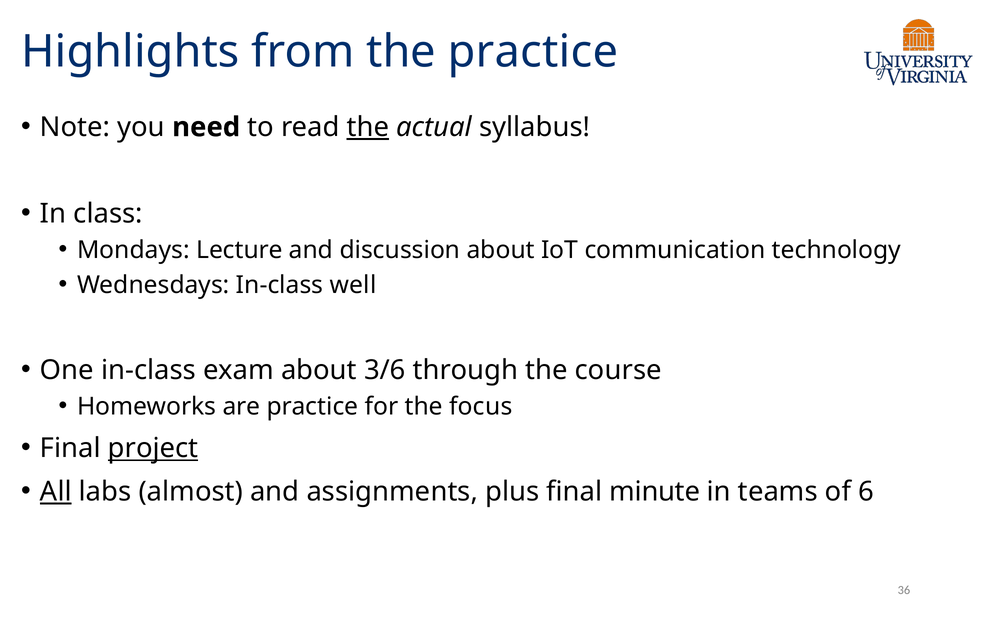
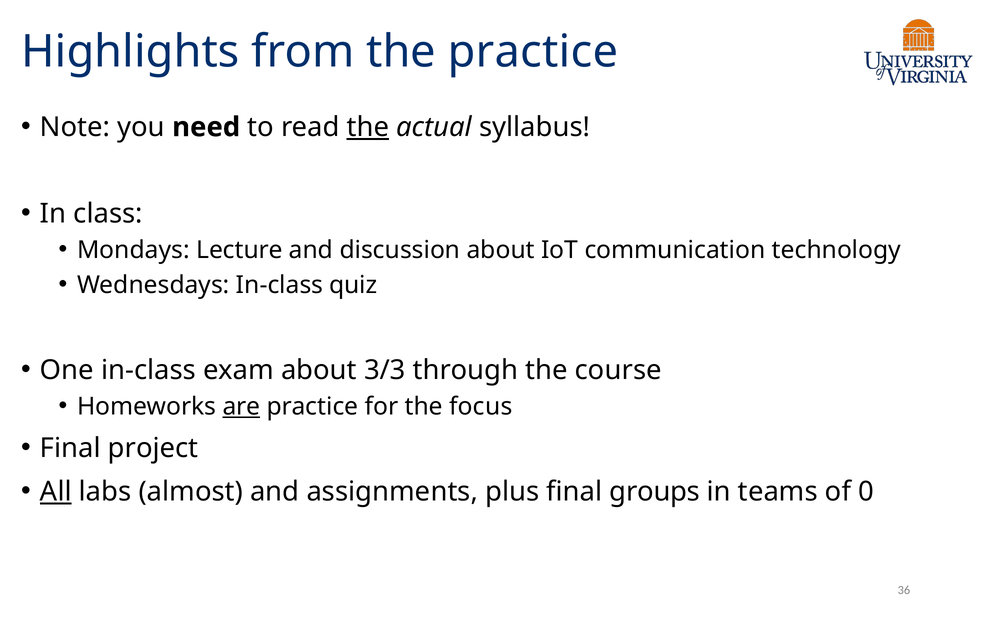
well: well -> quiz
3/6: 3/6 -> 3/3
are underline: none -> present
project underline: present -> none
minute: minute -> groups
6: 6 -> 0
